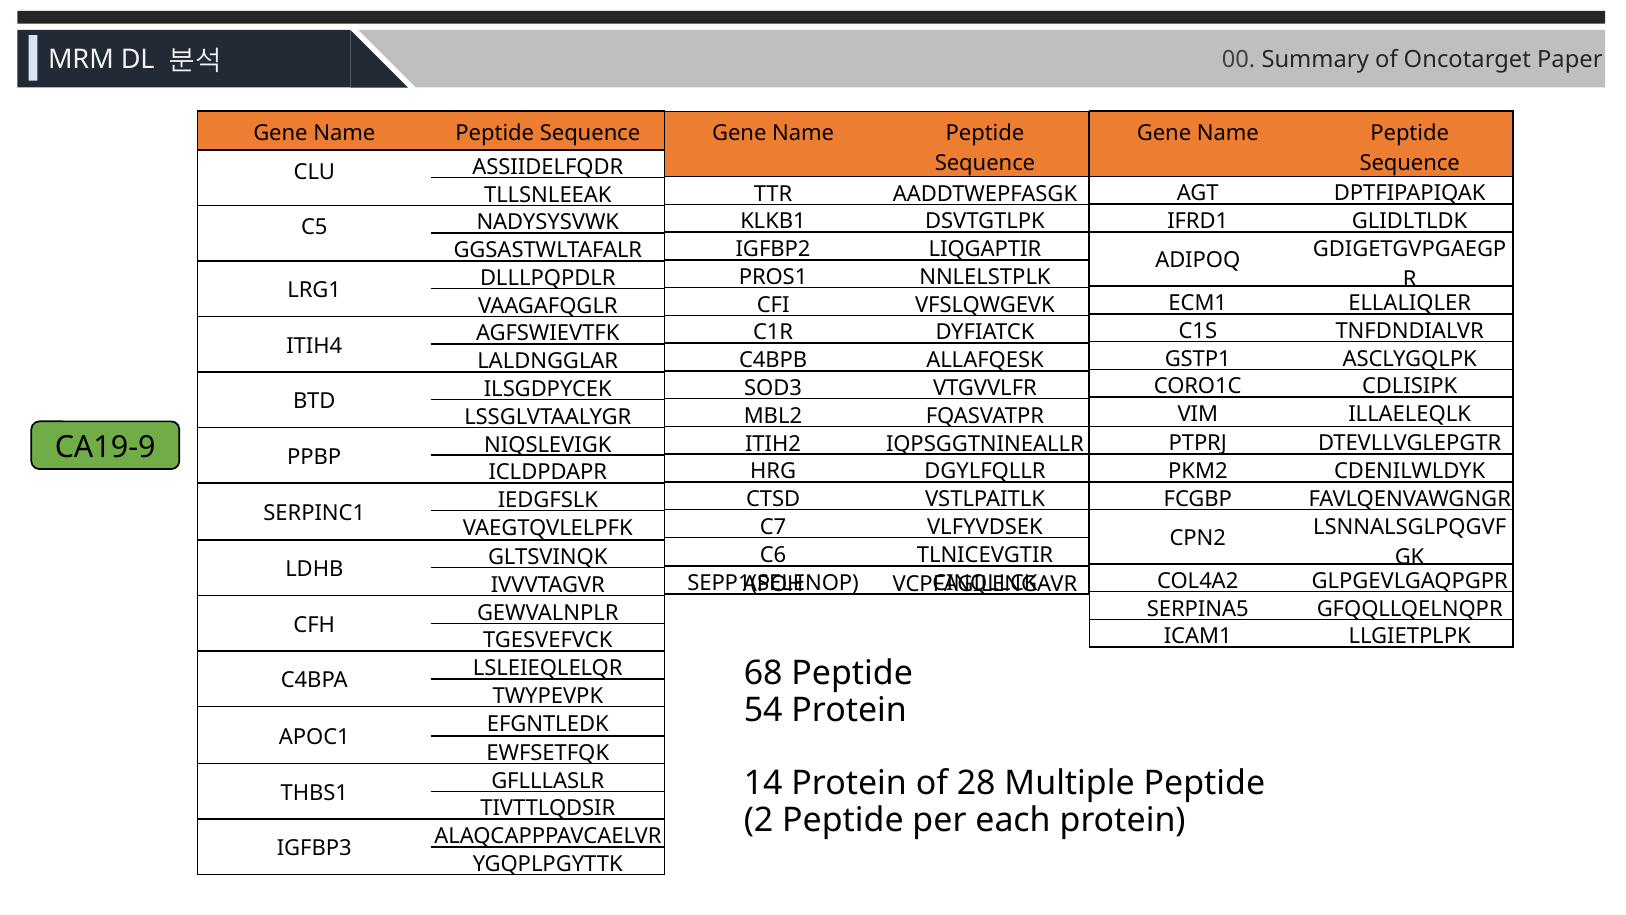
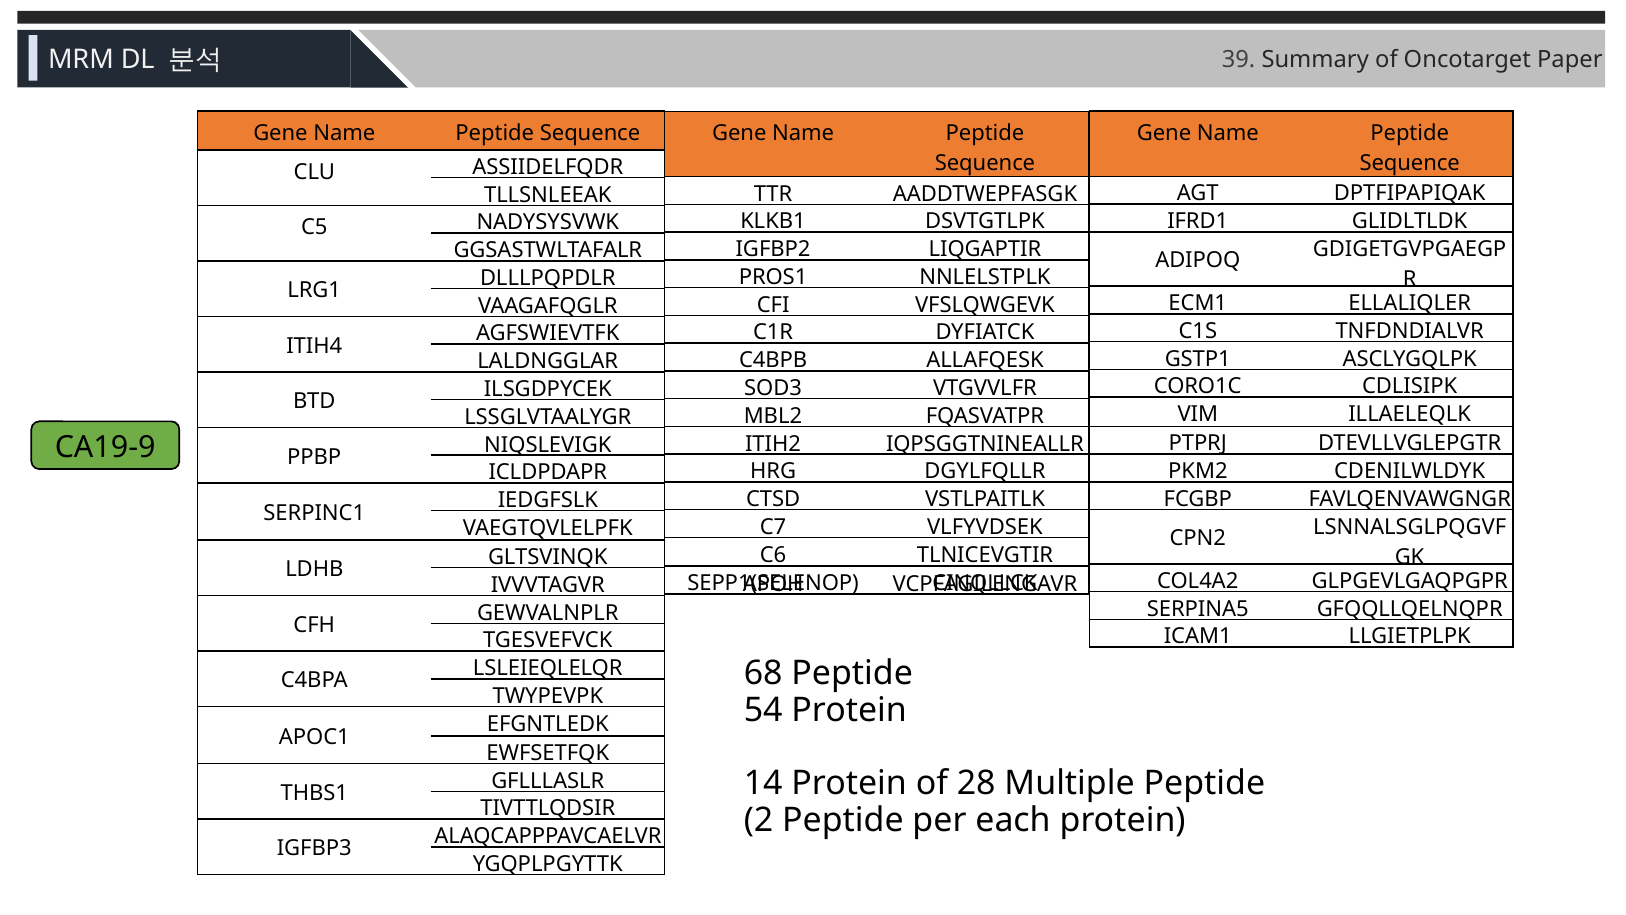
00: 00 -> 39
